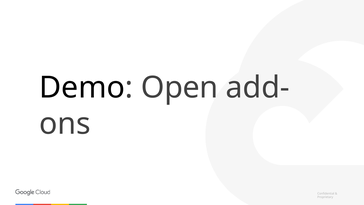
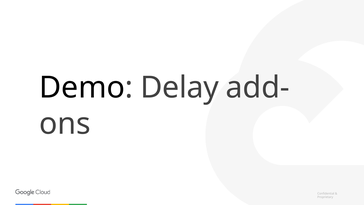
Open: Open -> Delay
